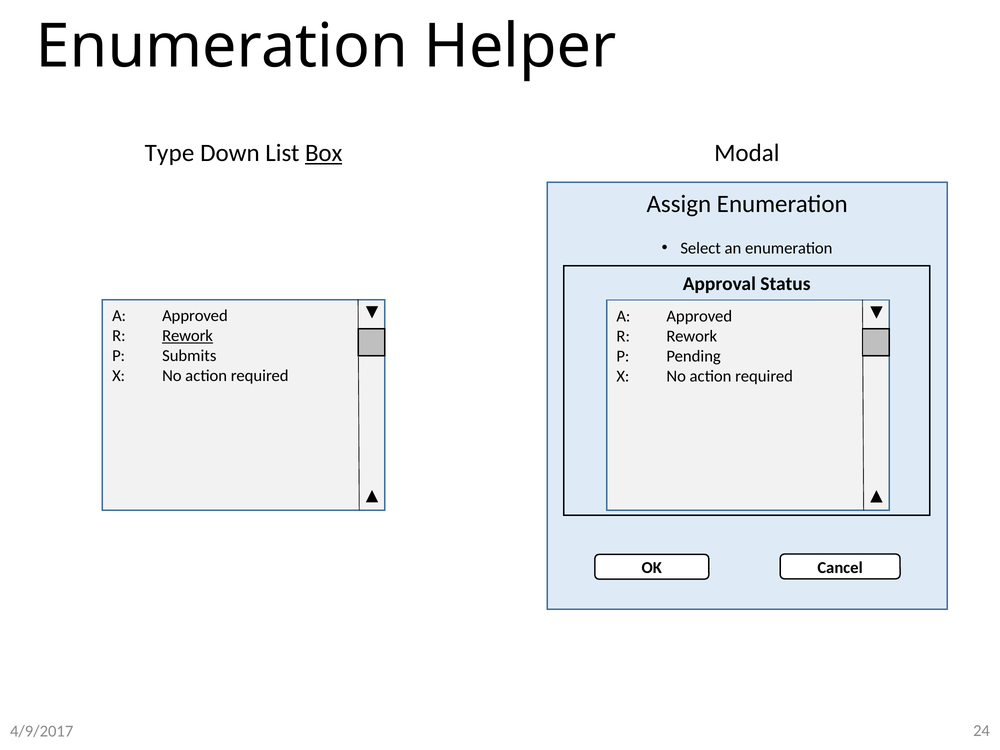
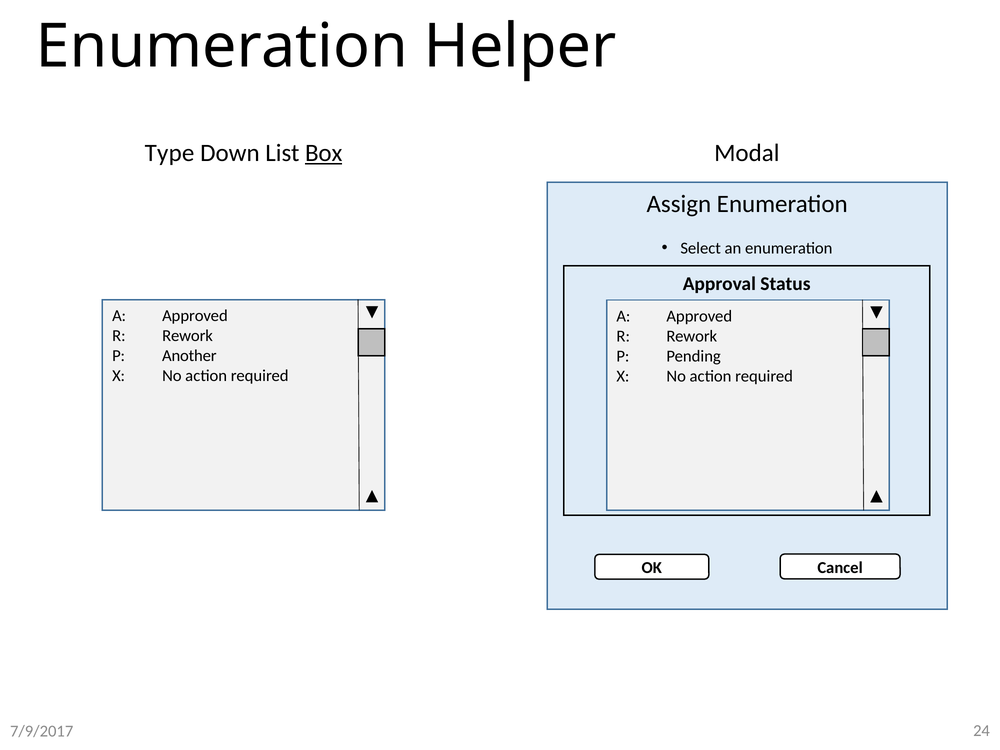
Rework at (188, 336) underline: present -> none
Submits: Submits -> Another
4/9/2017: 4/9/2017 -> 7/9/2017
